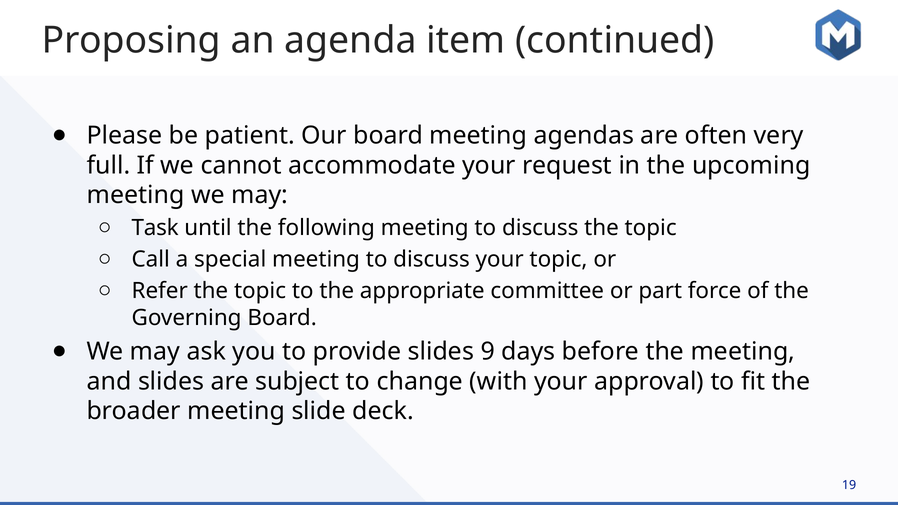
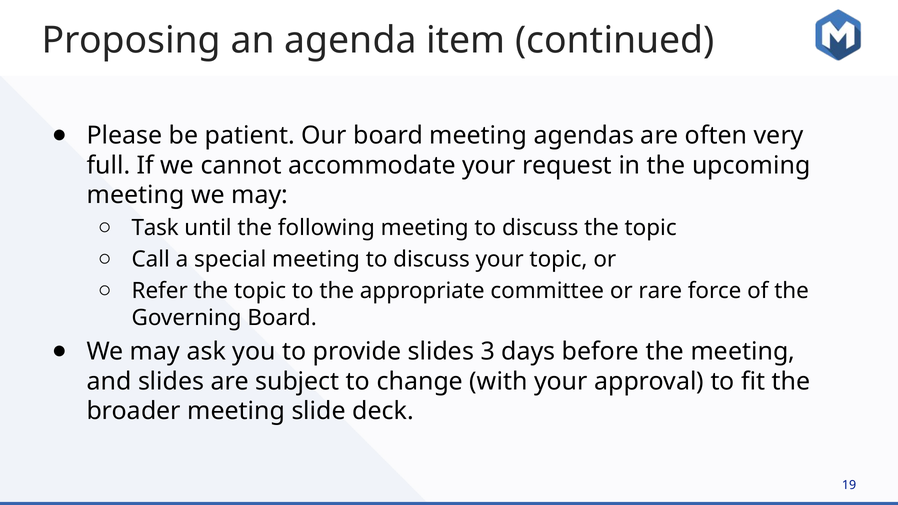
part: part -> rare
9: 9 -> 3
